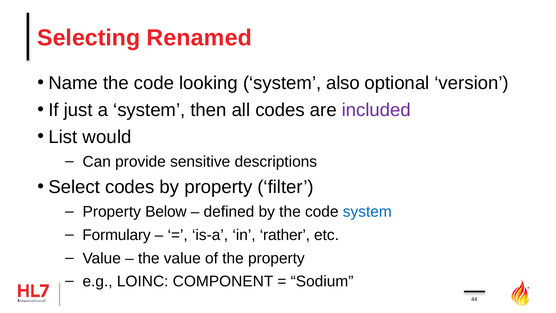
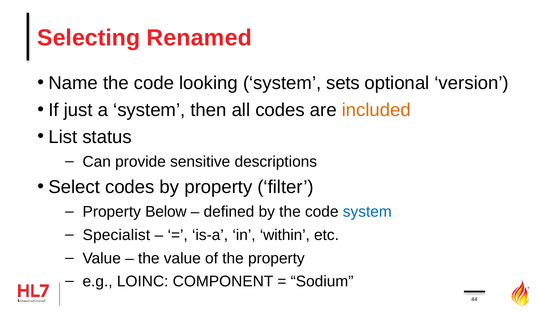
also: also -> sets
included colour: purple -> orange
would: would -> status
Formulary: Formulary -> Specialist
rather: rather -> within
